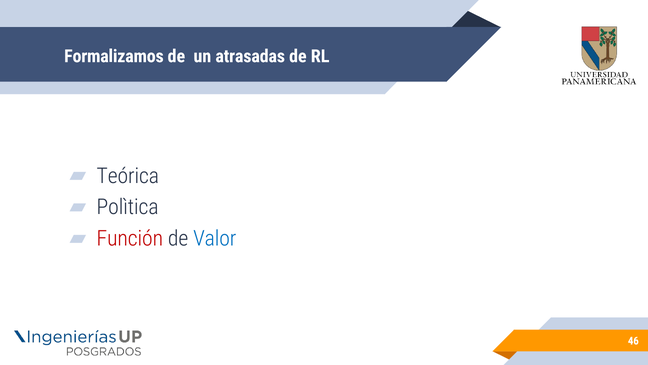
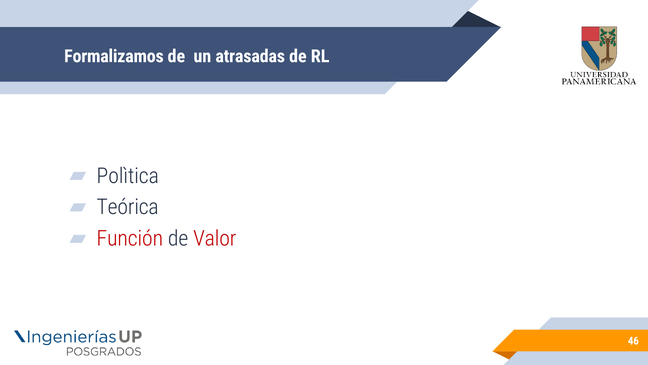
Teórica: Teórica -> Polìtica
Polìtica: Polìtica -> Teórica
Valor colour: blue -> red
